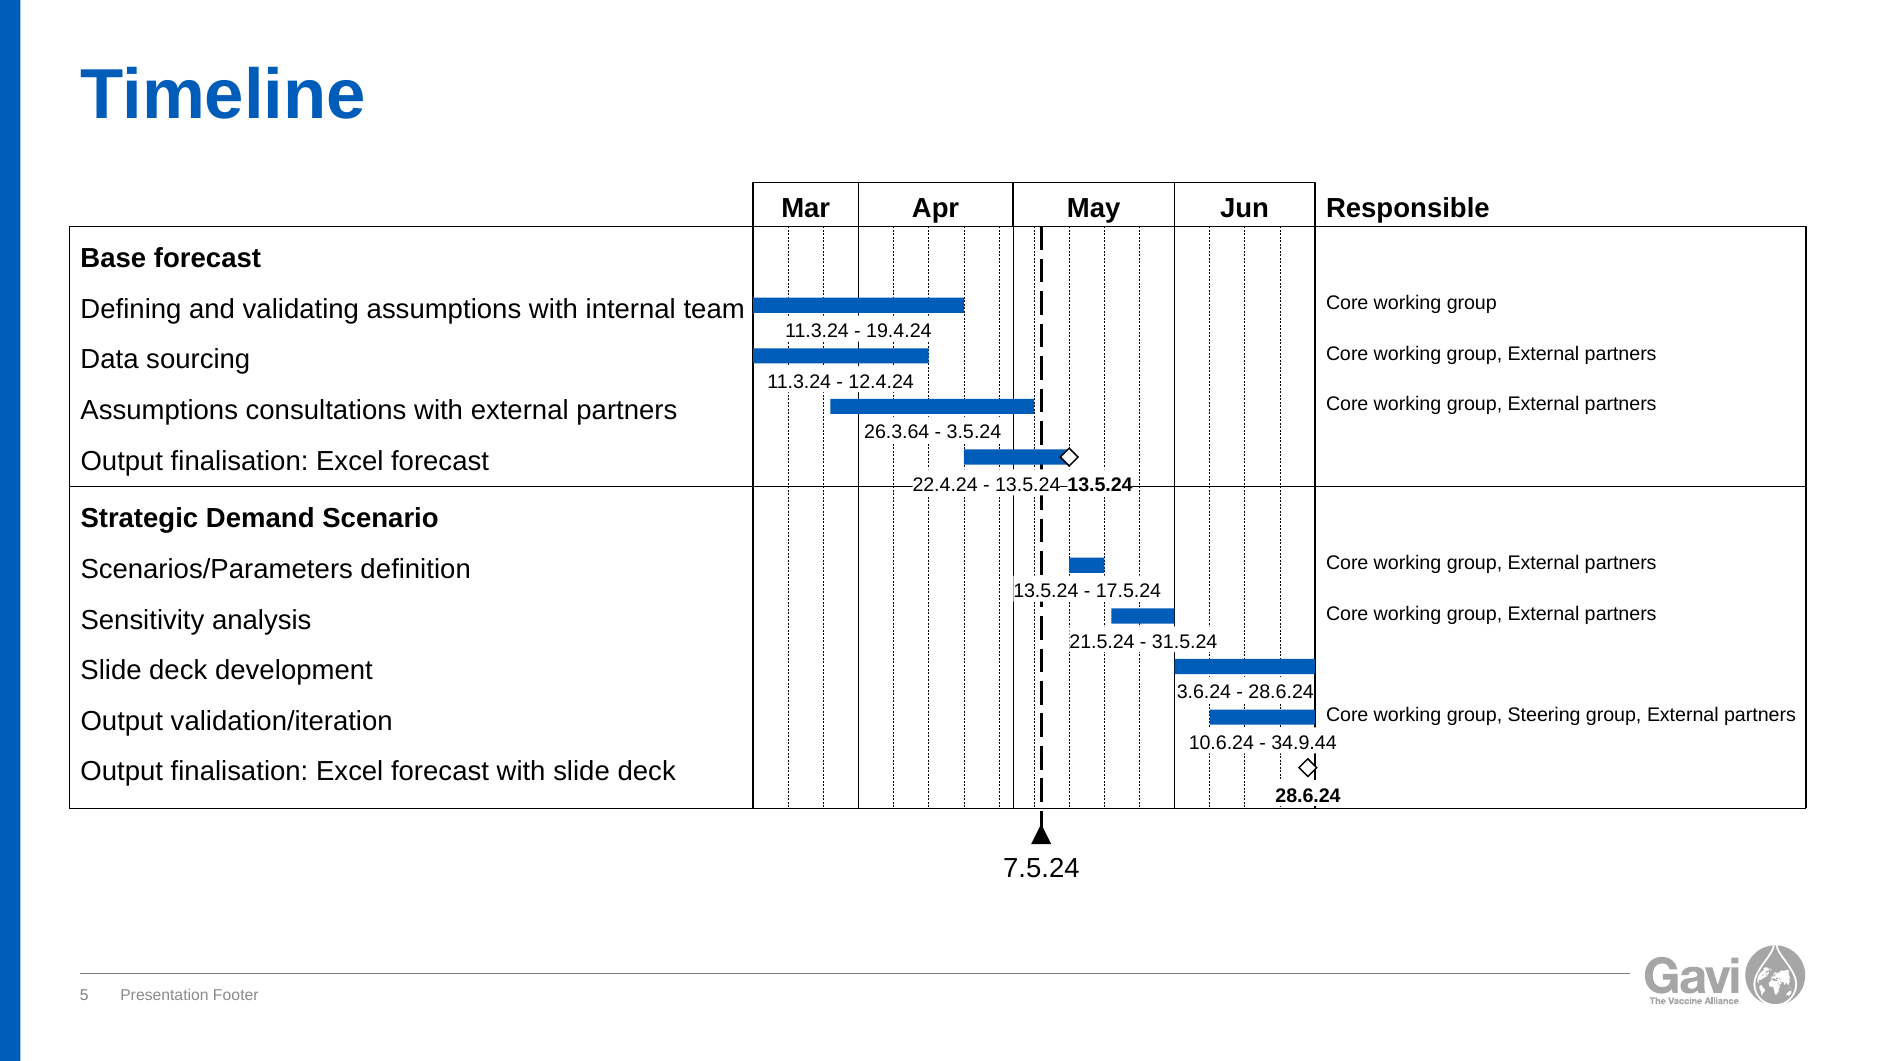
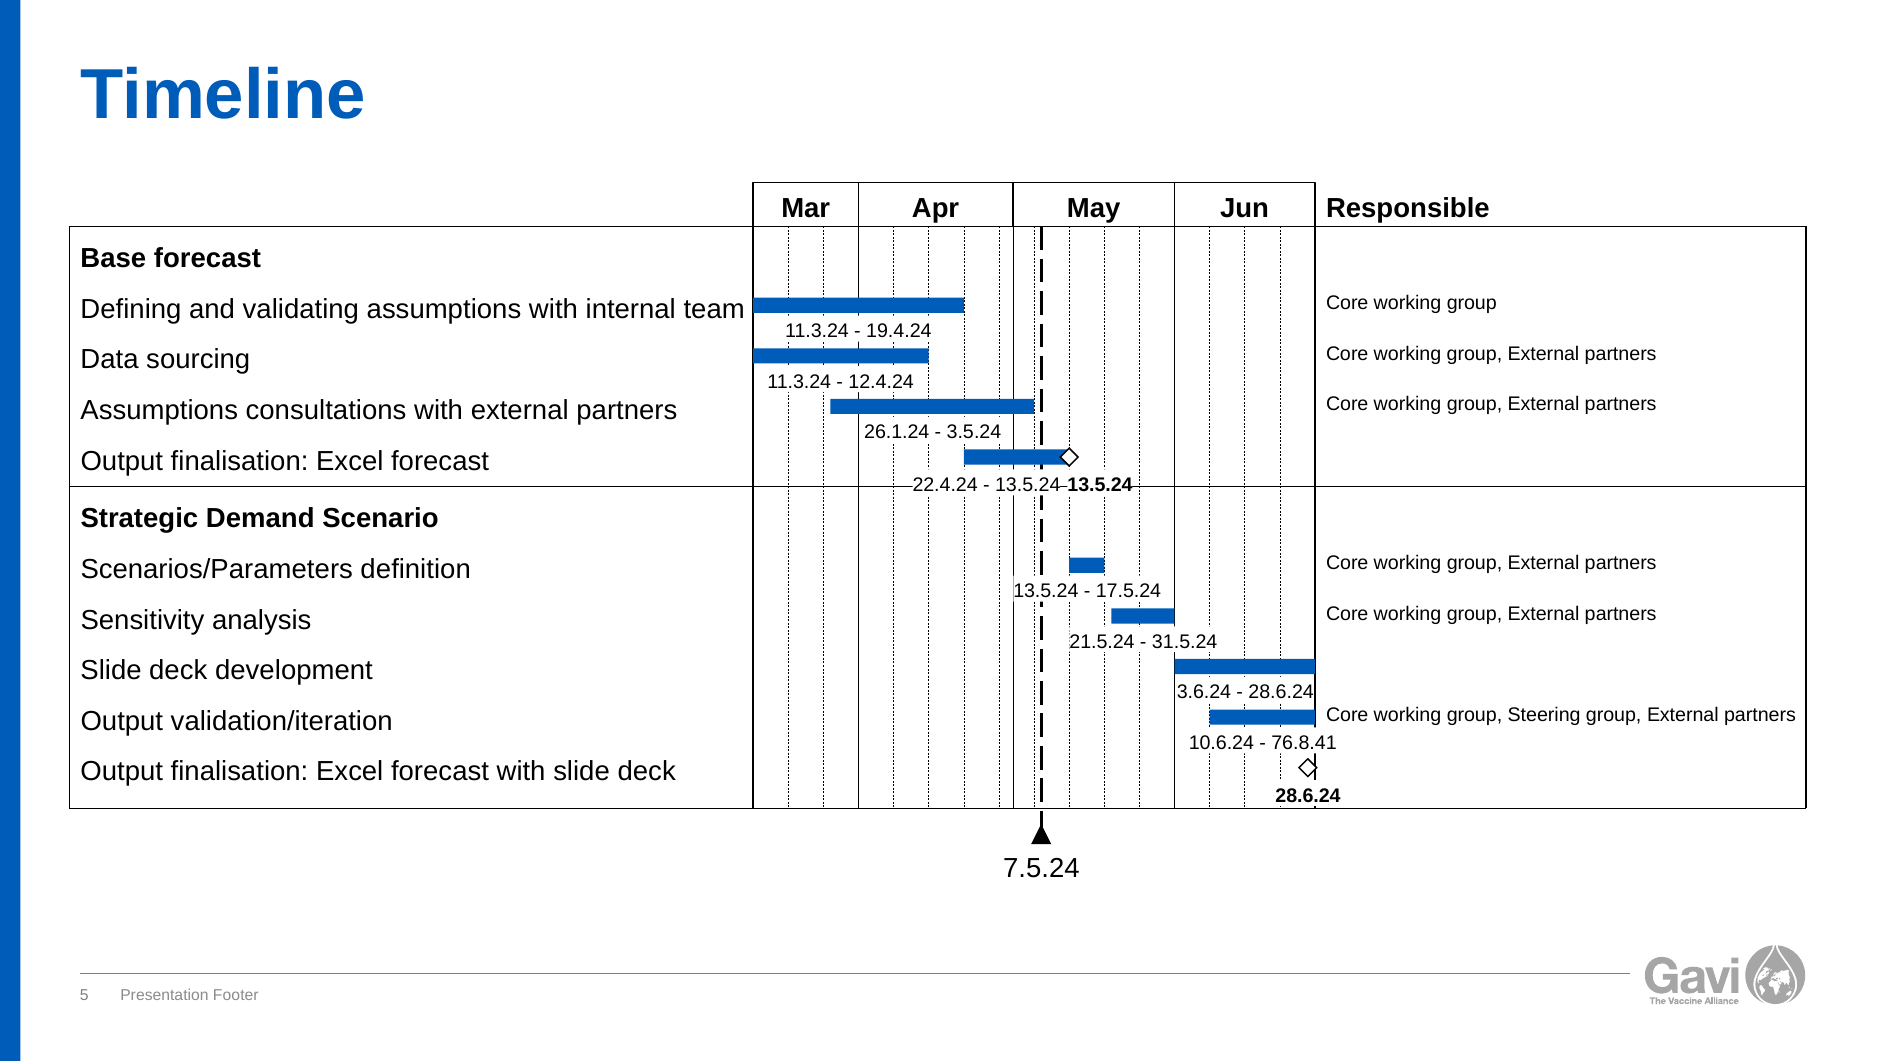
26.3.64: 26.3.64 -> 26.1.24
34.9.44: 34.9.44 -> 76.8.41
